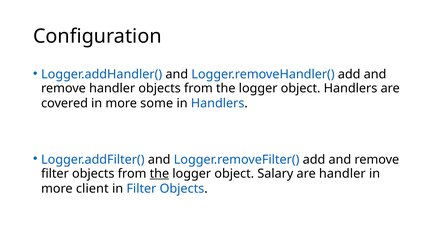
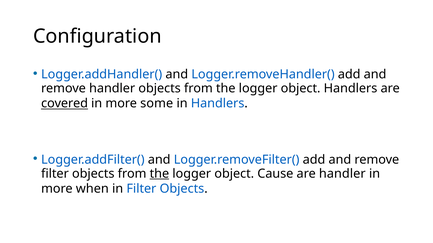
covered underline: none -> present
Salary: Salary -> Cause
client: client -> when
